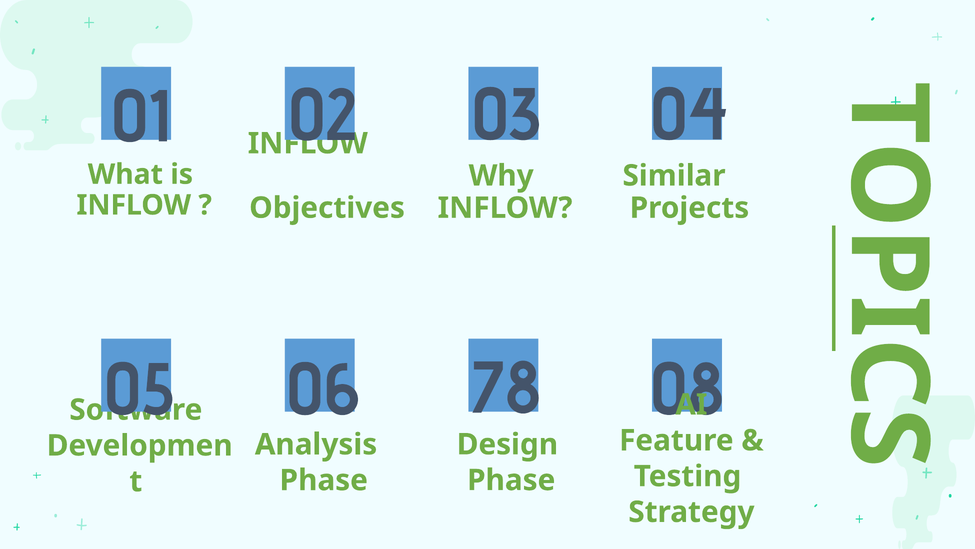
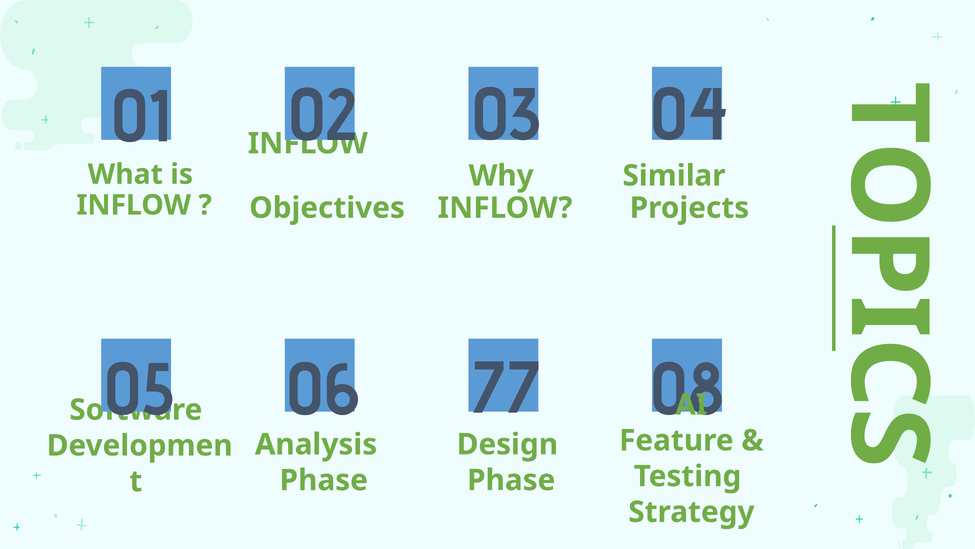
78: 78 -> 77
